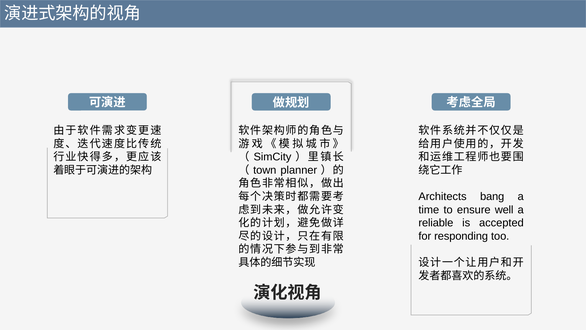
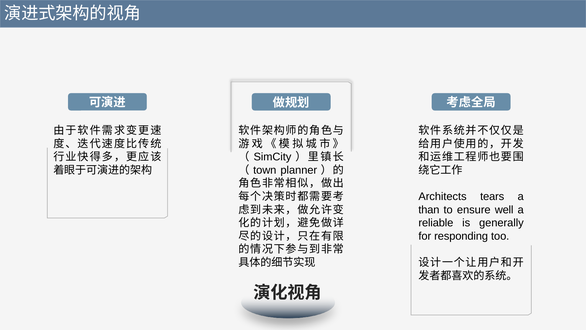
bang: bang -> tears
time: time -> than
accepted: accepted -> generally
